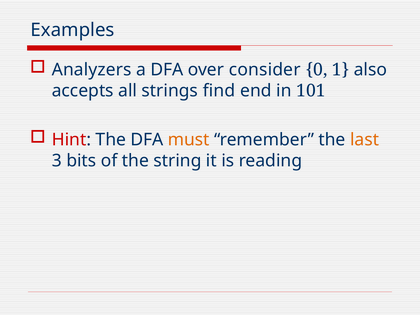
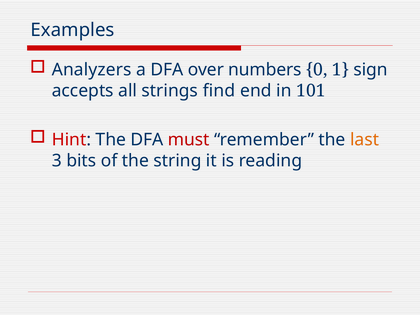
consider: consider -> numbers
also: also -> sign
must colour: orange -> red
